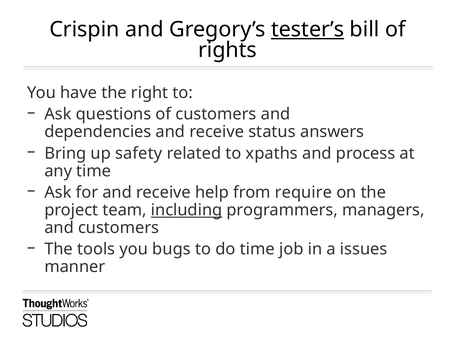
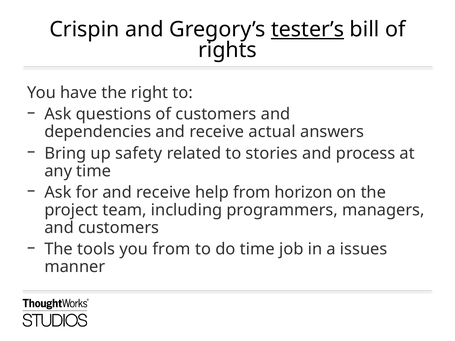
status: status -> actual
xpaths: xpaths -> stories
require: require -> horizon
including underline: present -> none
you bugs: bugs -> from
